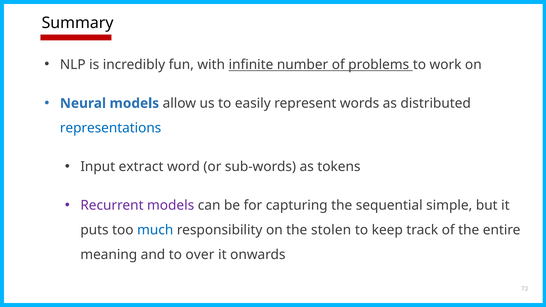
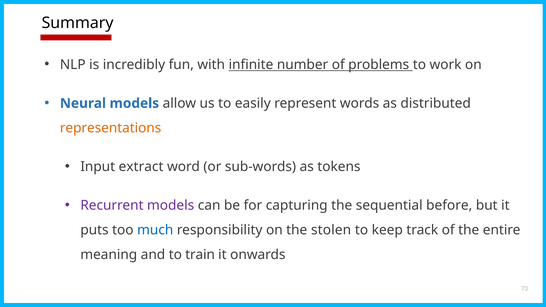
representations colour: blue -> orange
simple: simple -> before
over: over -> train
